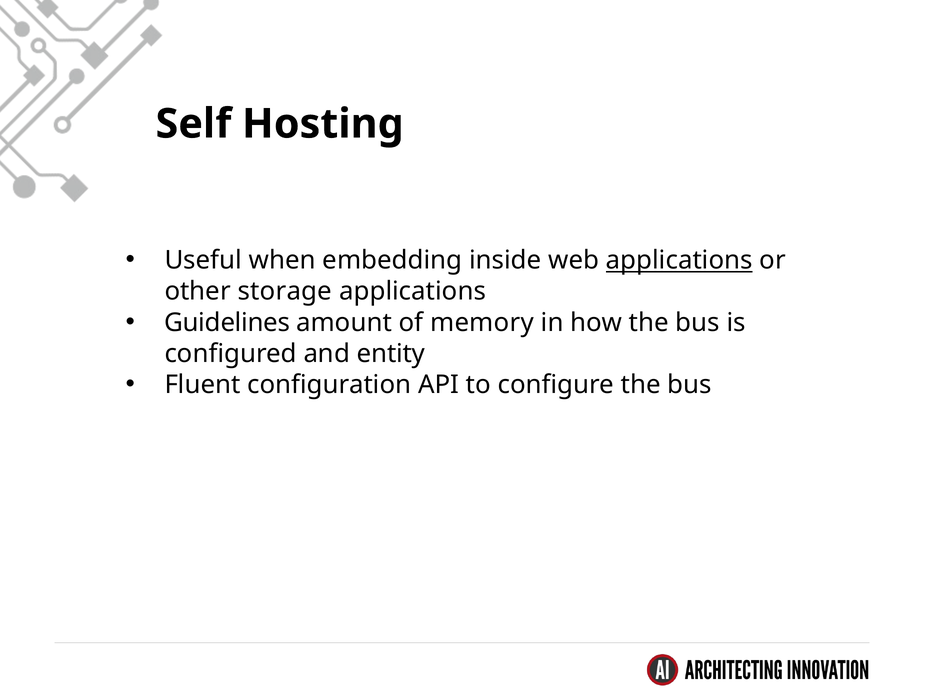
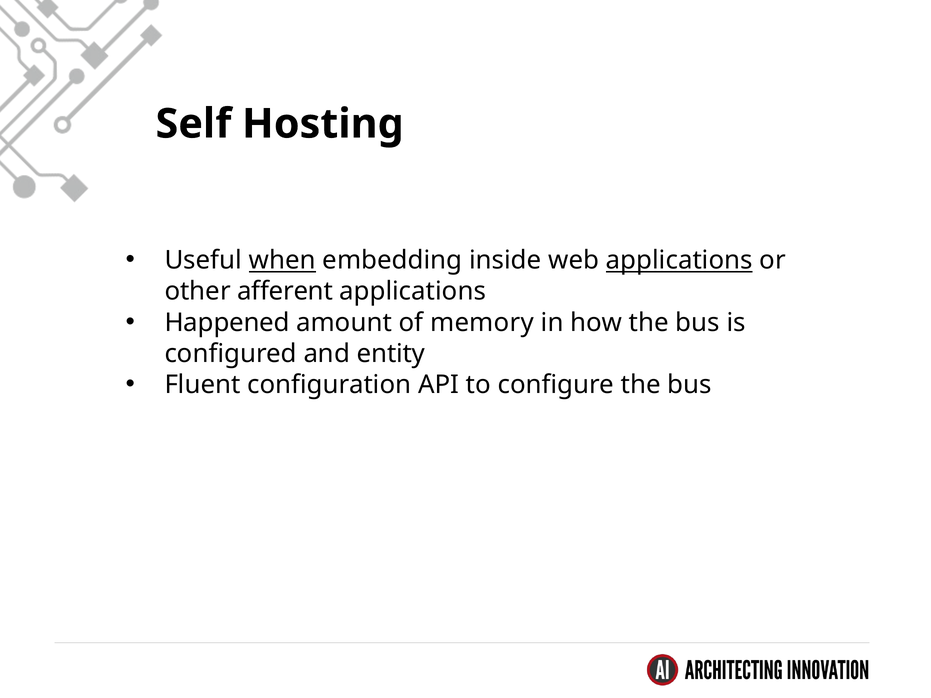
when underline: none -> present
storage: storage -> afferent
Guidelines: Guidelines -> Happened
